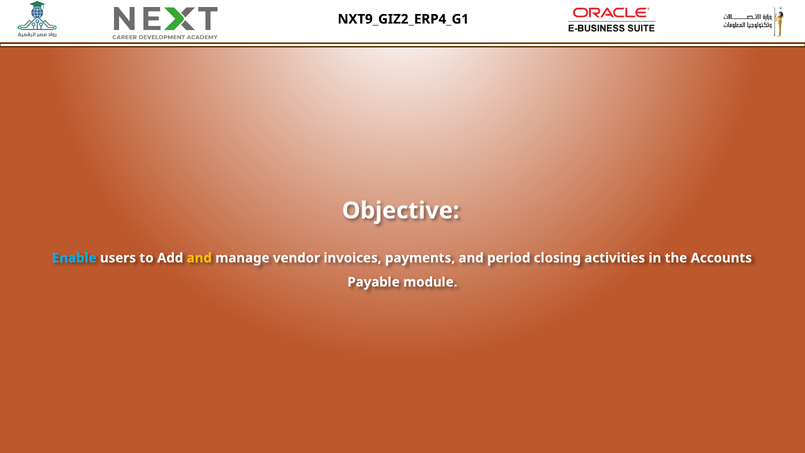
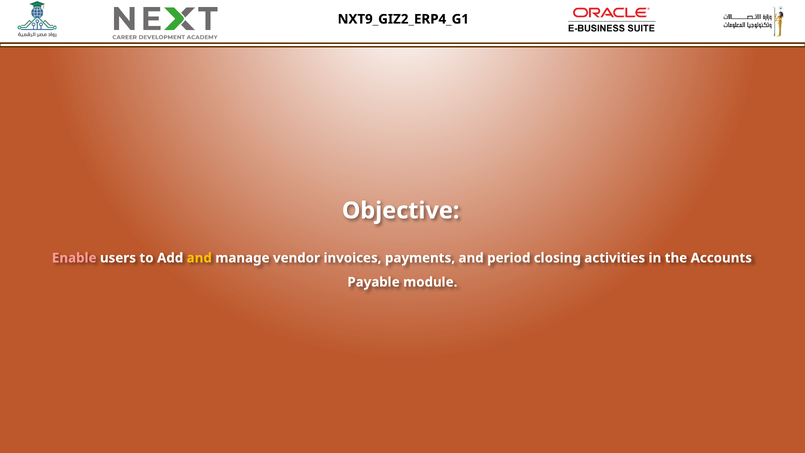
Enable colour: light blue -> pink
